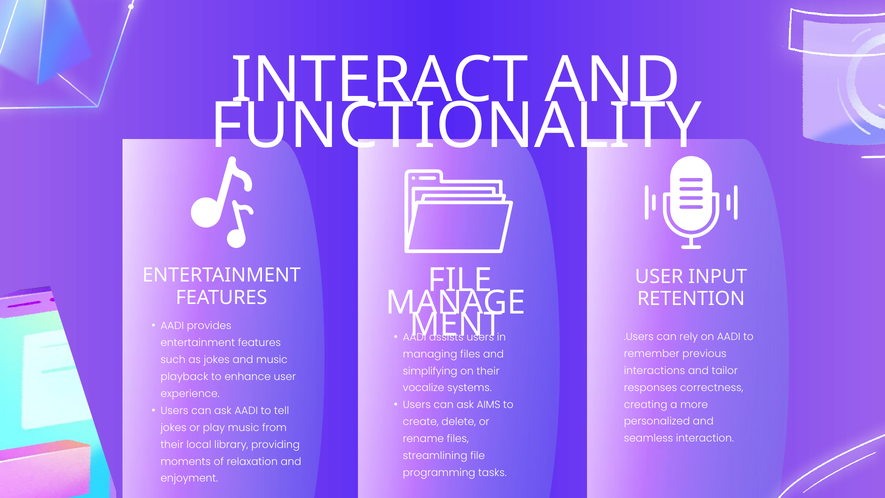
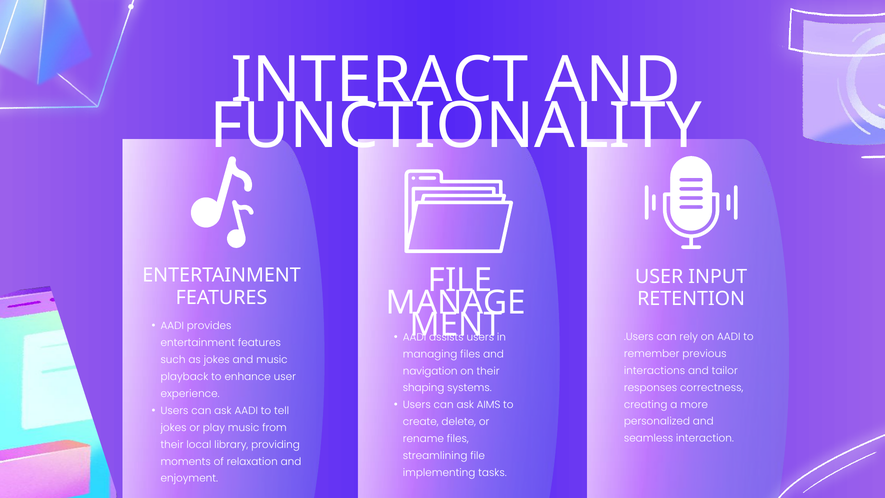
simplifying: simplifying -> navigation
vocalize: vocalize -> shaping
programming: programming -> implementing
